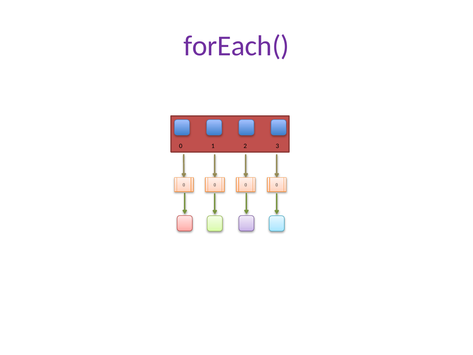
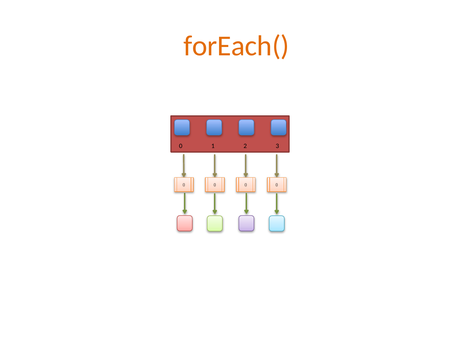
forEach( colour: purple -> orange
